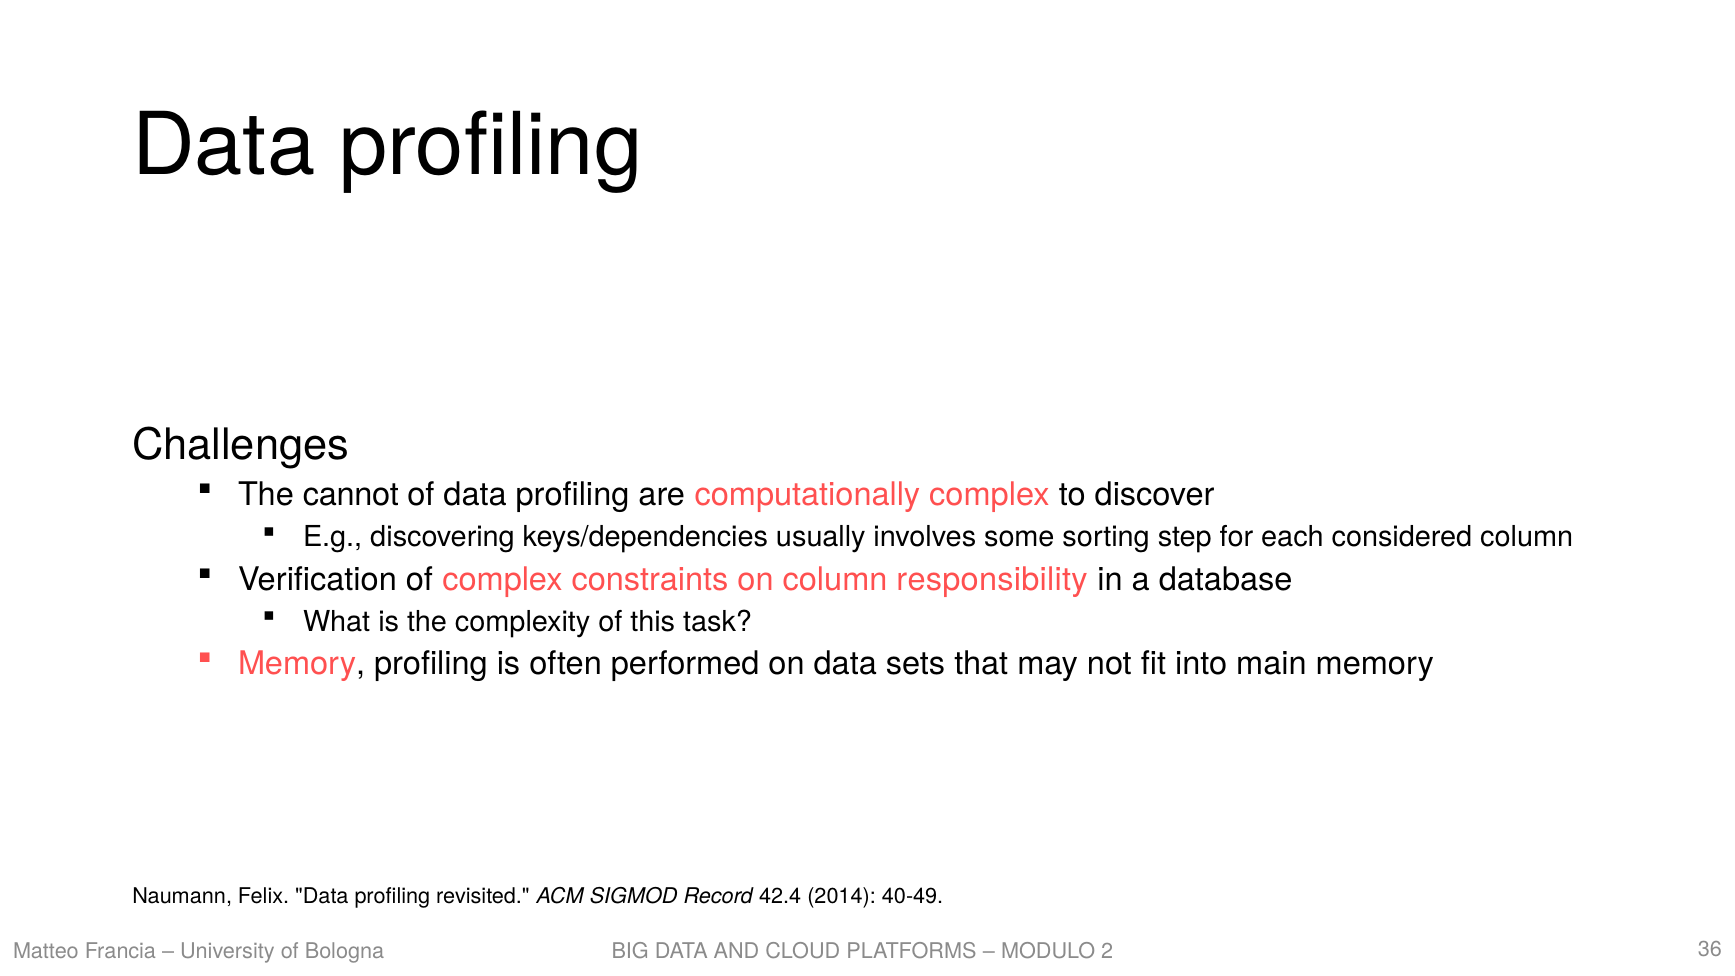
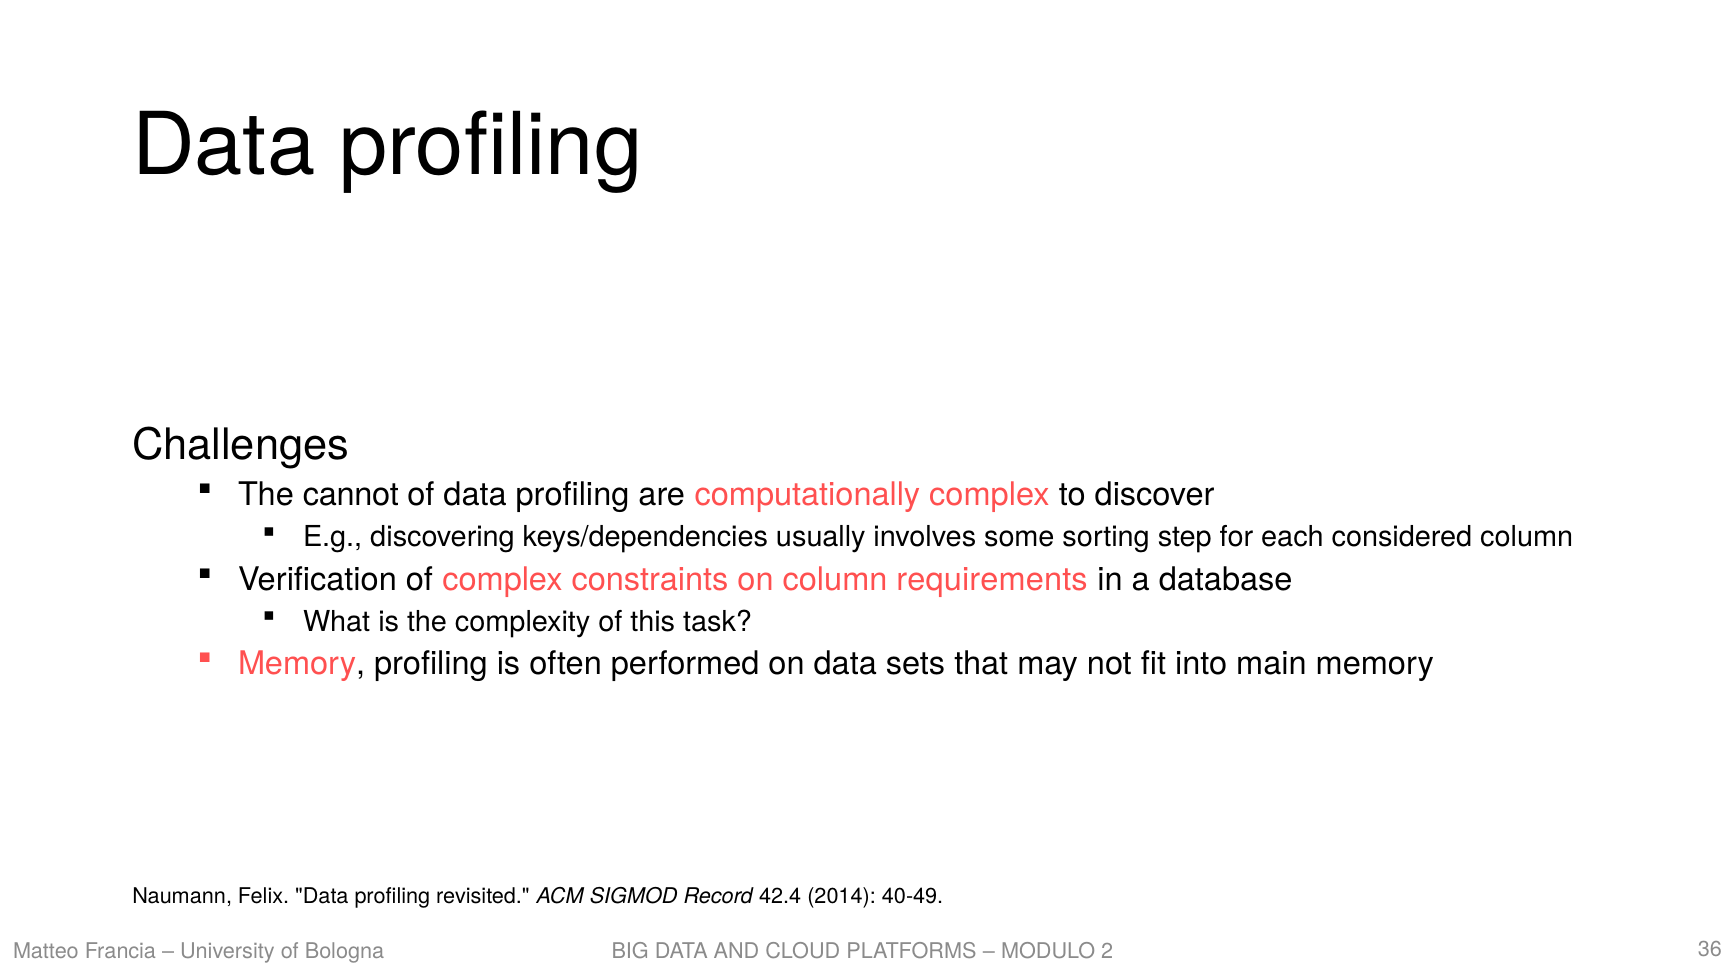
responsibility: responsibility -> requirements
